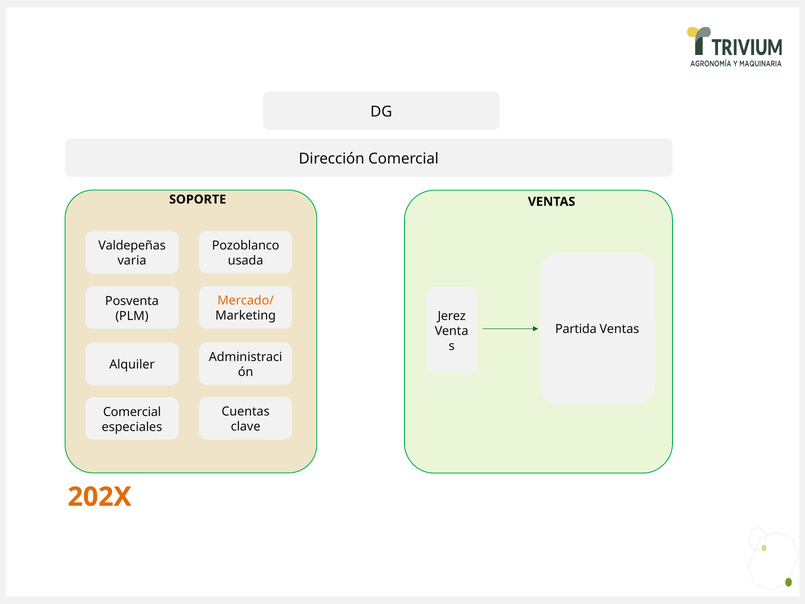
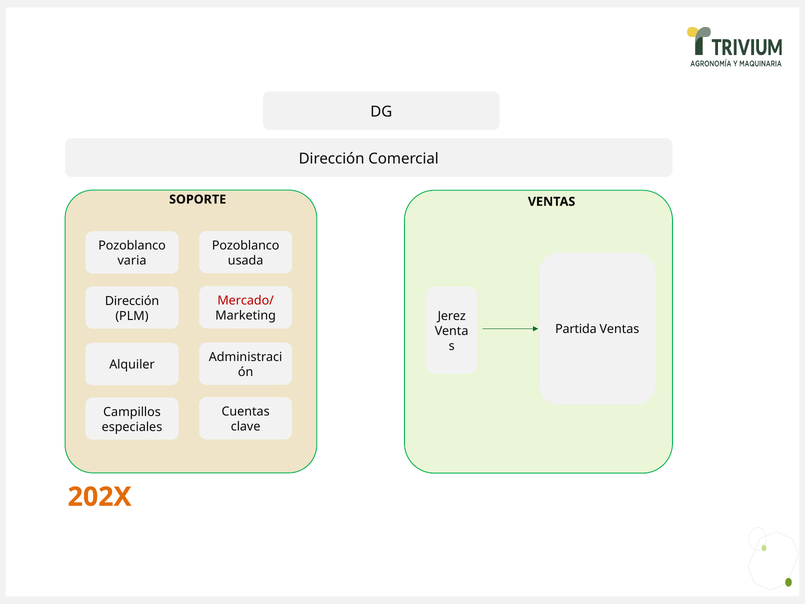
Valdepeñas at (132, 246): Valdepeñas -> Pozoblanco
Mercado/ colour: orange -> red
Posventa at (132, 301): Posventa -> Dirección
Comercial at (132, 412): Comercial -> Campillos
